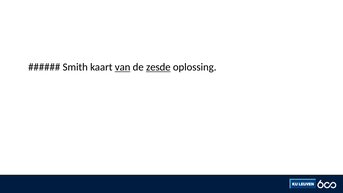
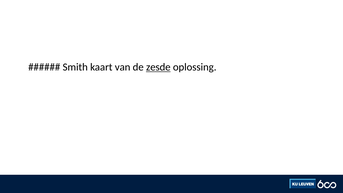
van underline: present -> none
